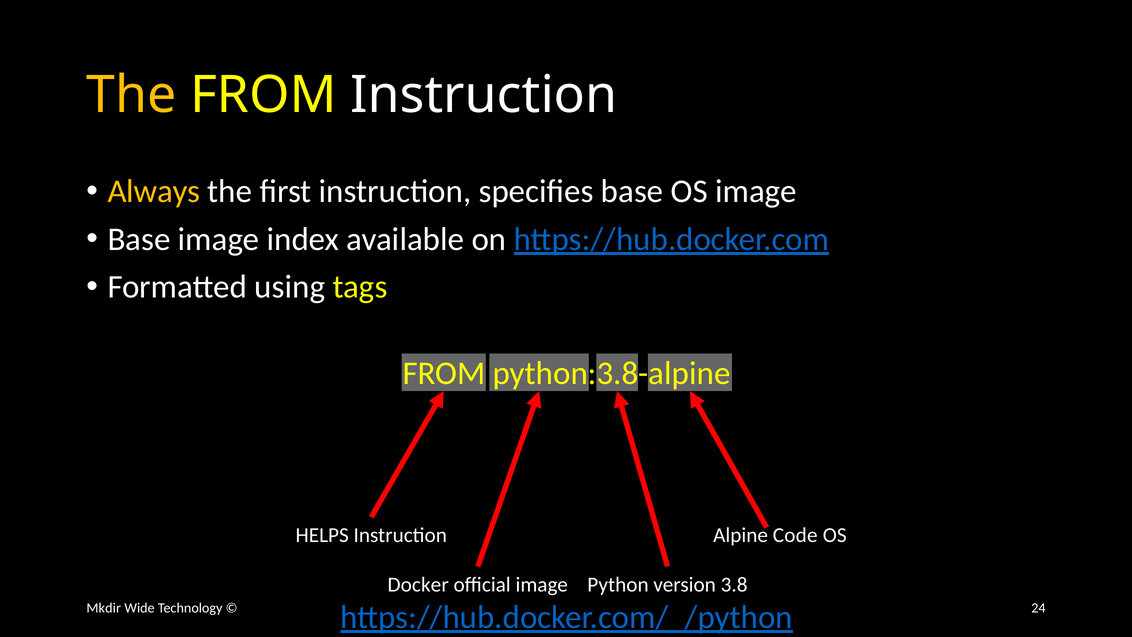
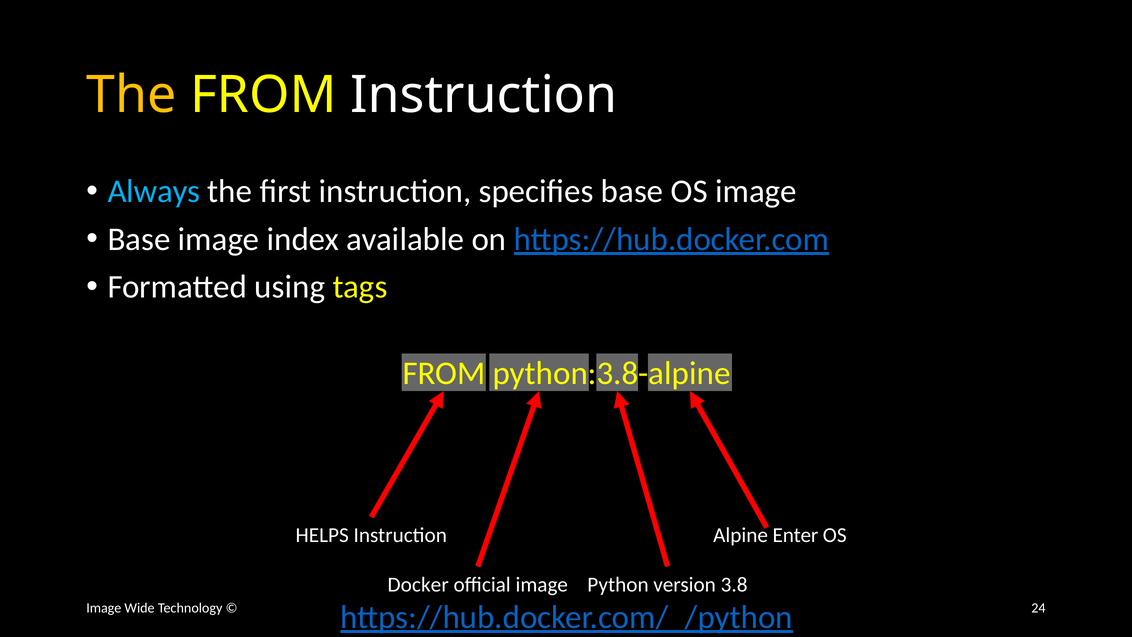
Always colour: yellow -> light blue
Code: Code -> Enter
Mkdir at (104, 608): Mkdir -> Image
